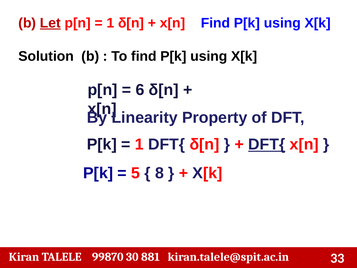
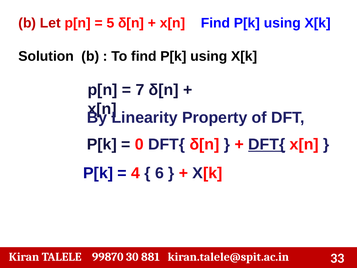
Let underline: present -> none
1 at (110, 23): 1 -> 5
6: 6 -> 7
1 at (139, 144): 1 -> 0
5: 5 -> 4
8: 8 -> 6
